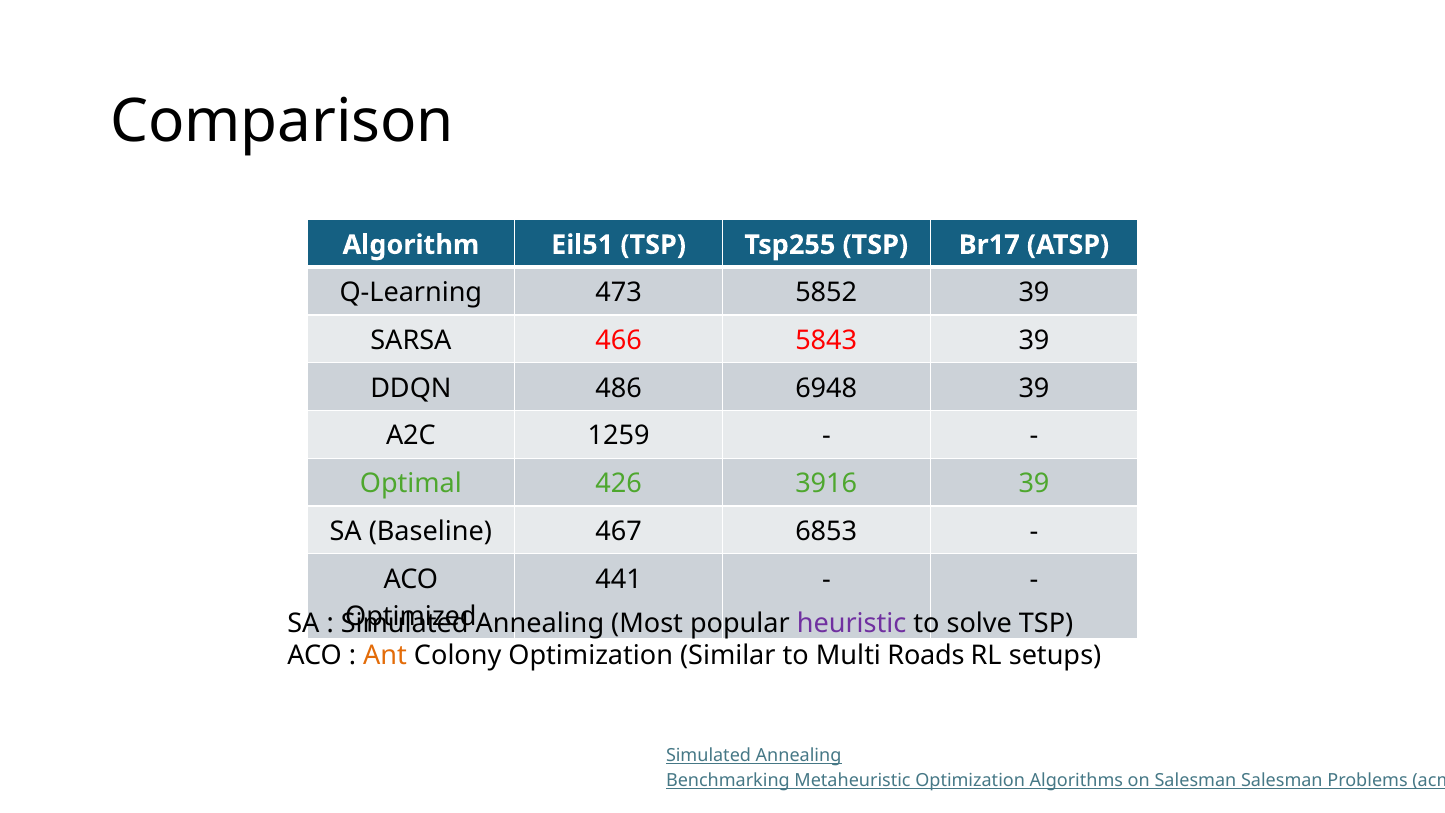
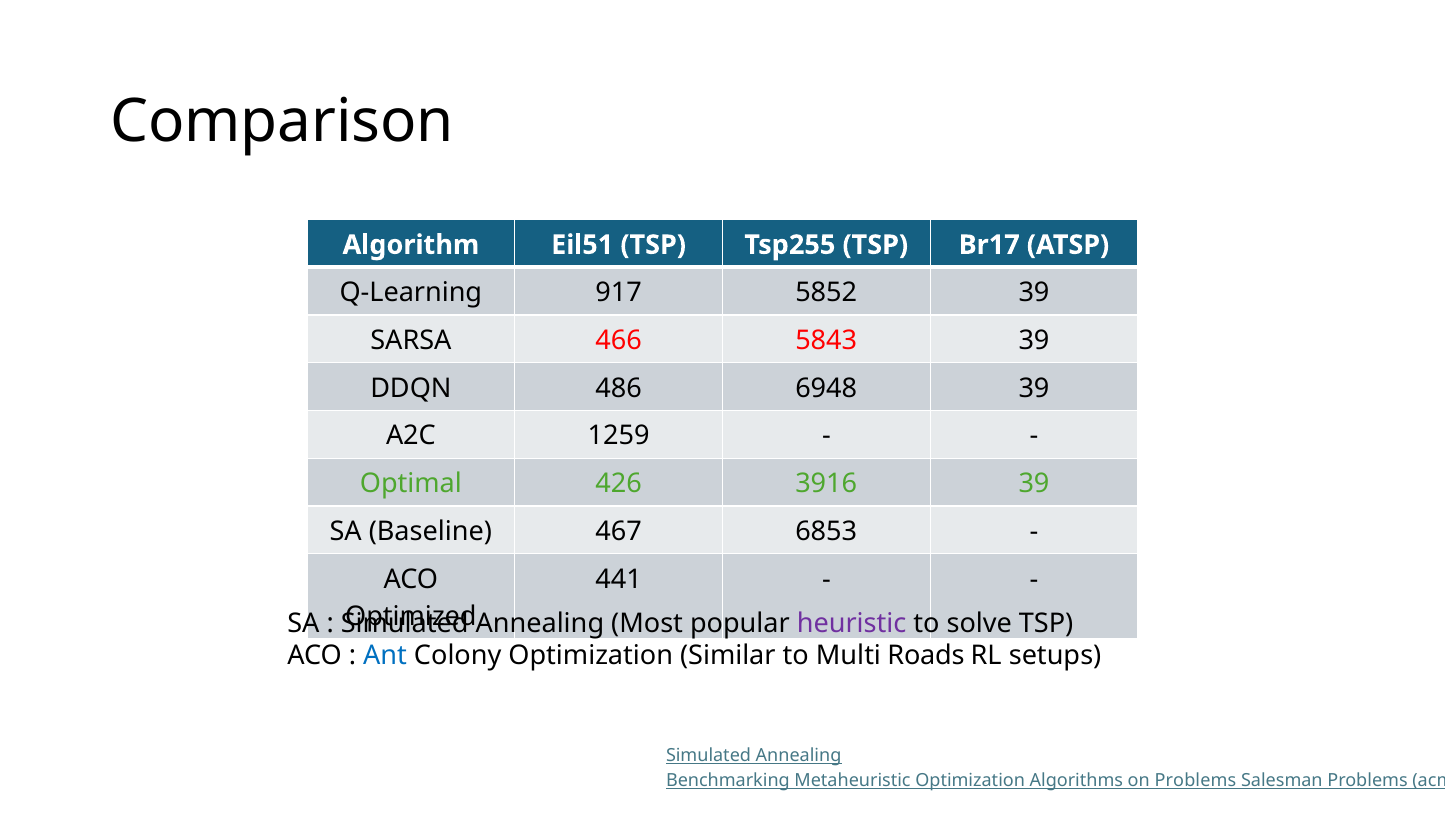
473: 473 -> 917
Ant colour: orange -> blue
on Salesman: Salesman -> Problems
